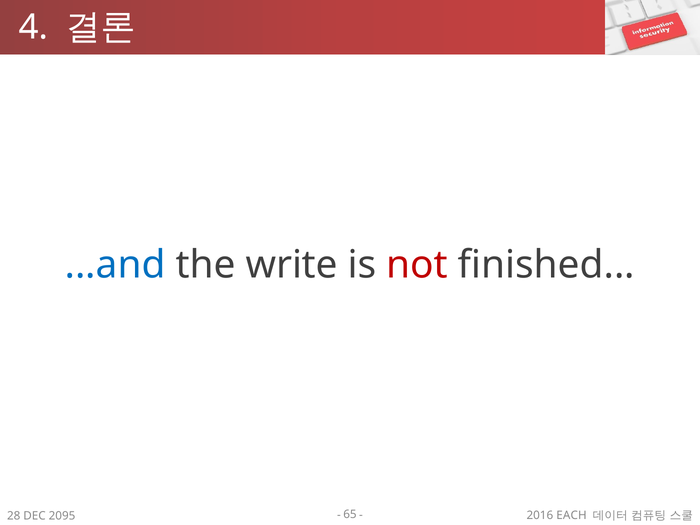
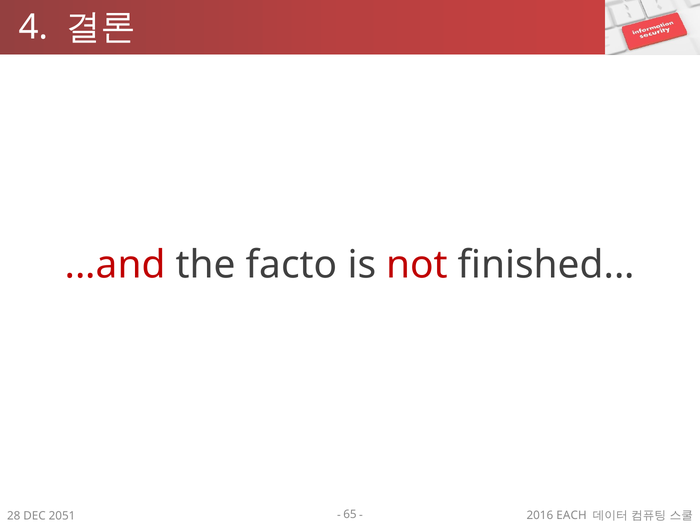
...and colour: blue -> red
write: write -> facto
2095: 2095 -> 2051
